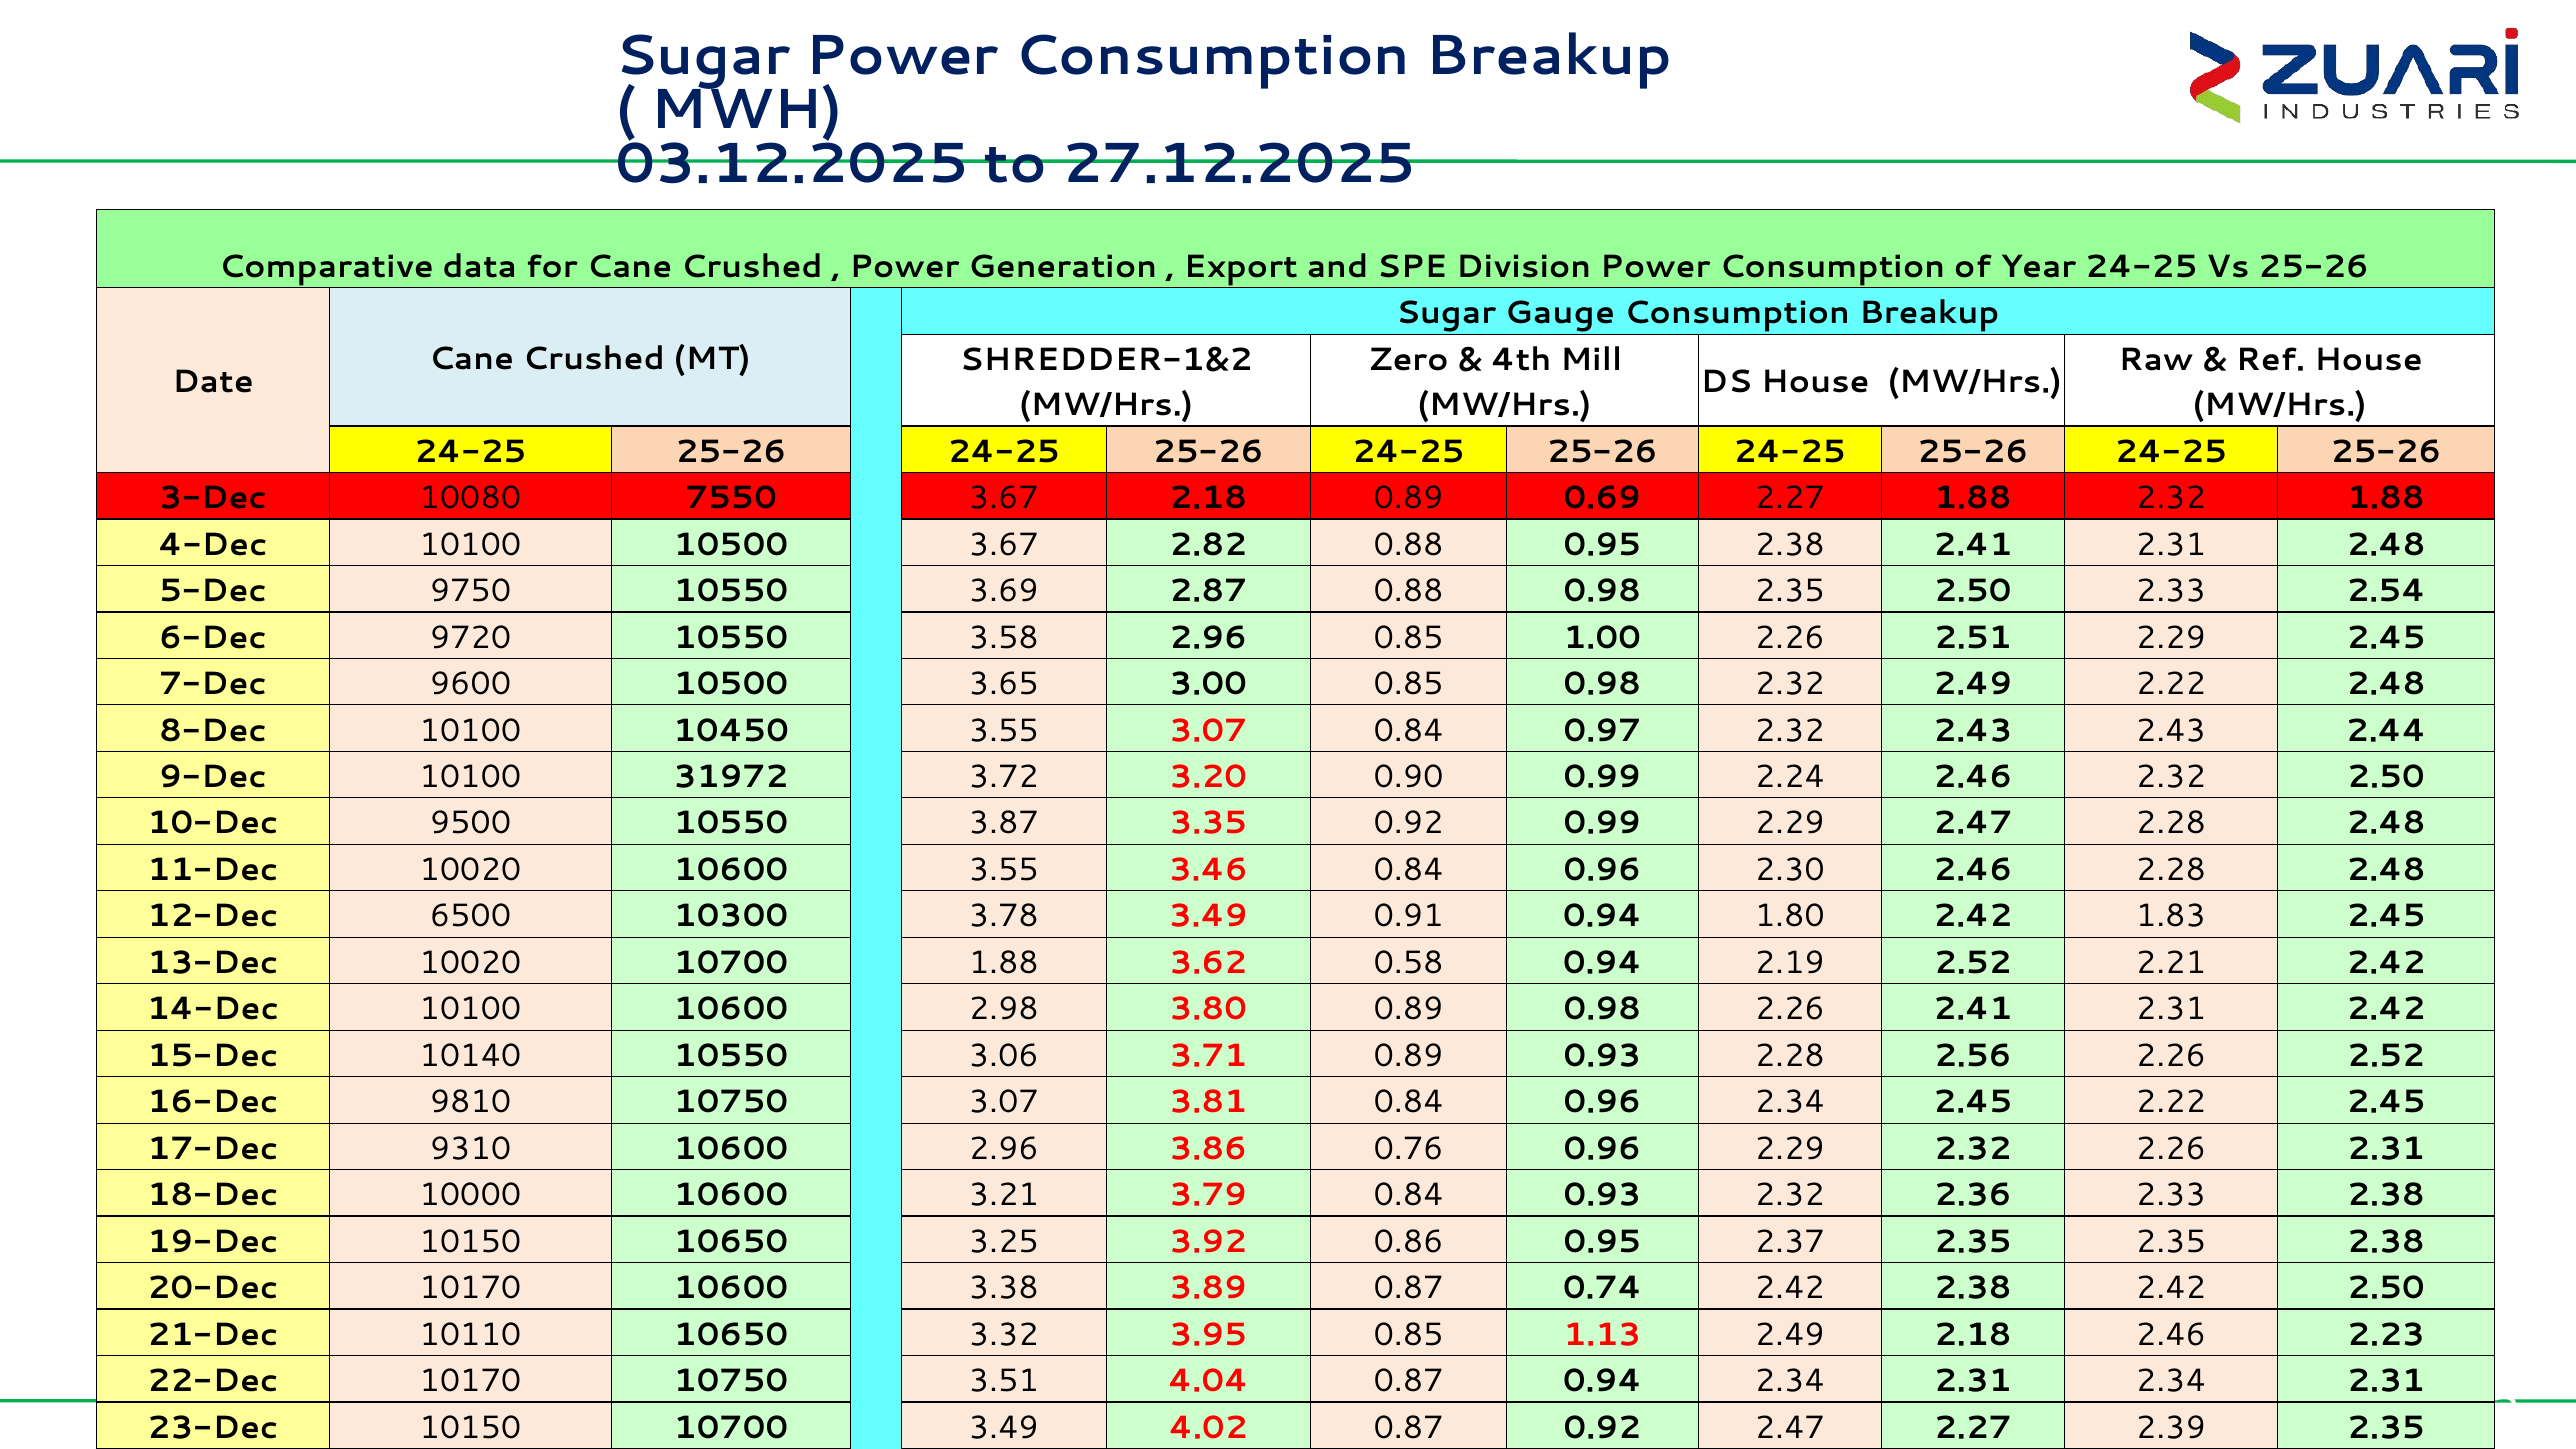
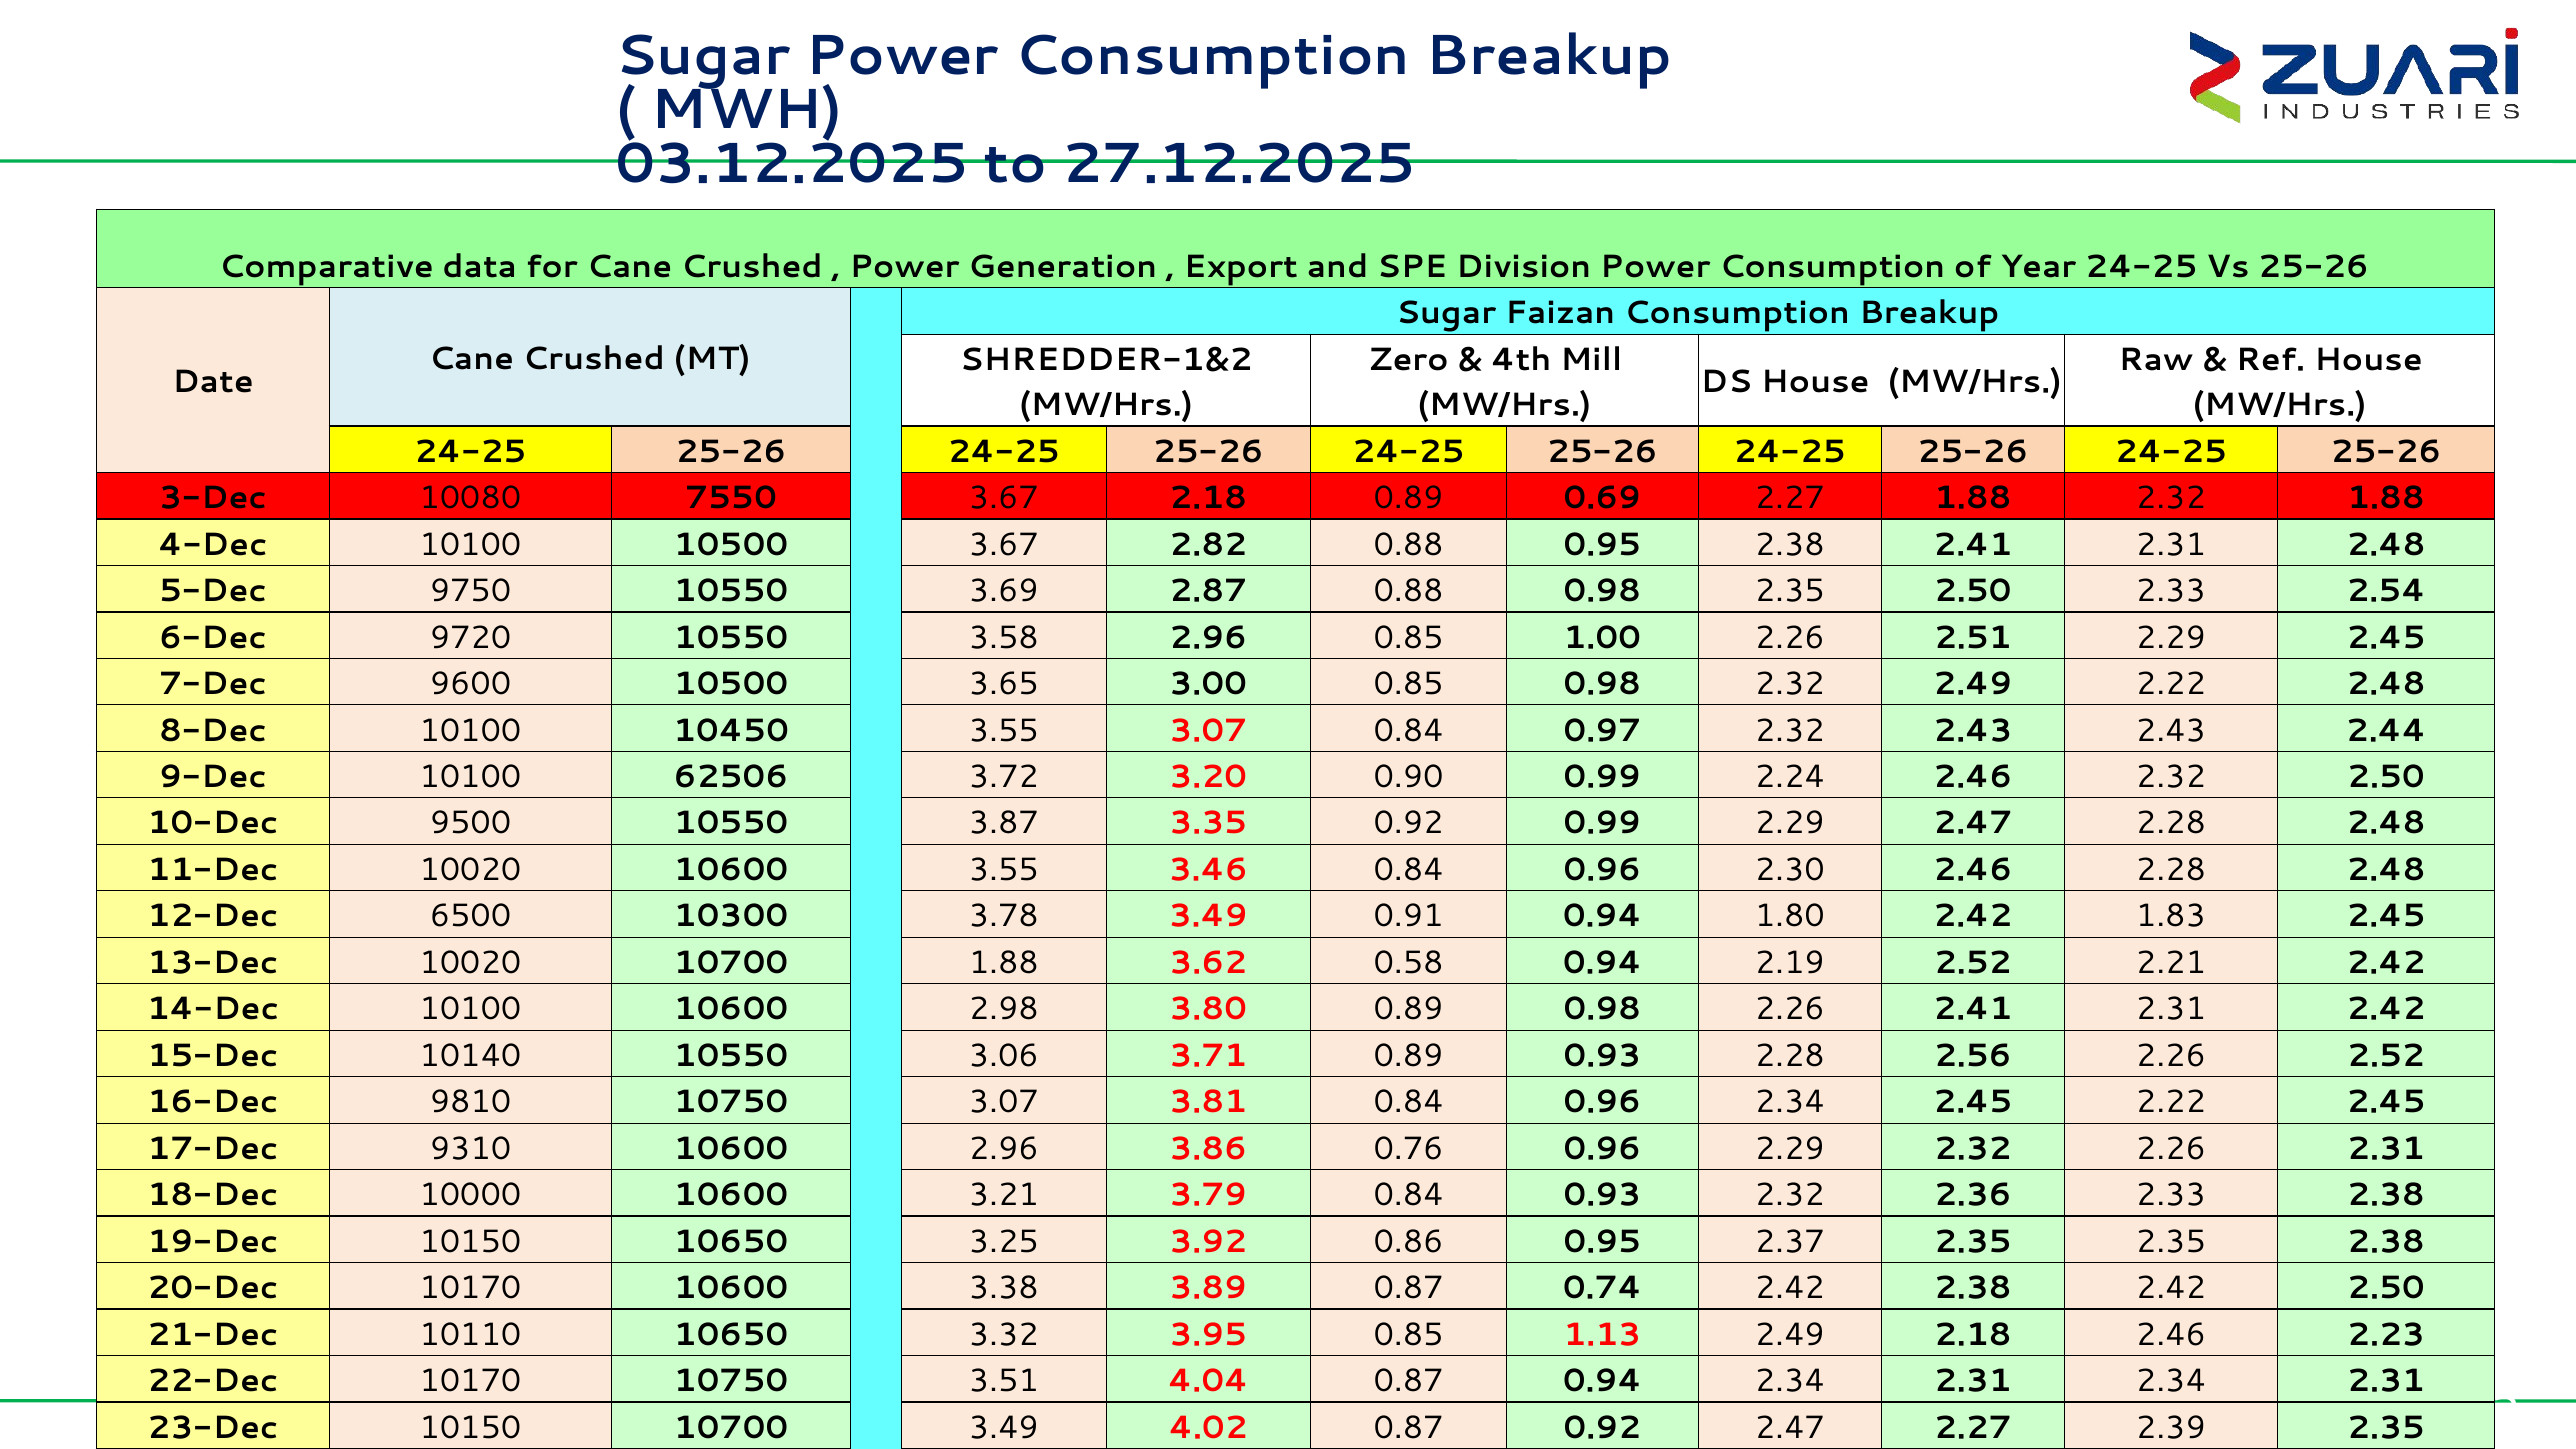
Gauge: Gauge -> Faizan
31972: 31972 -> 62506
